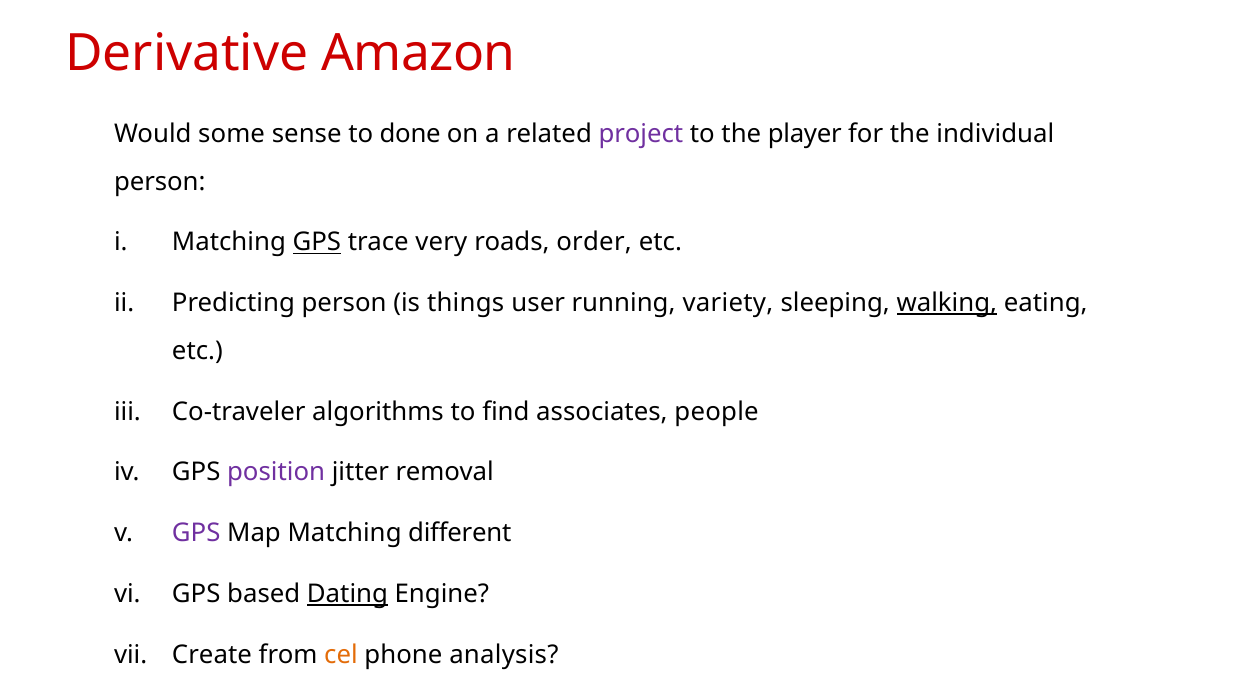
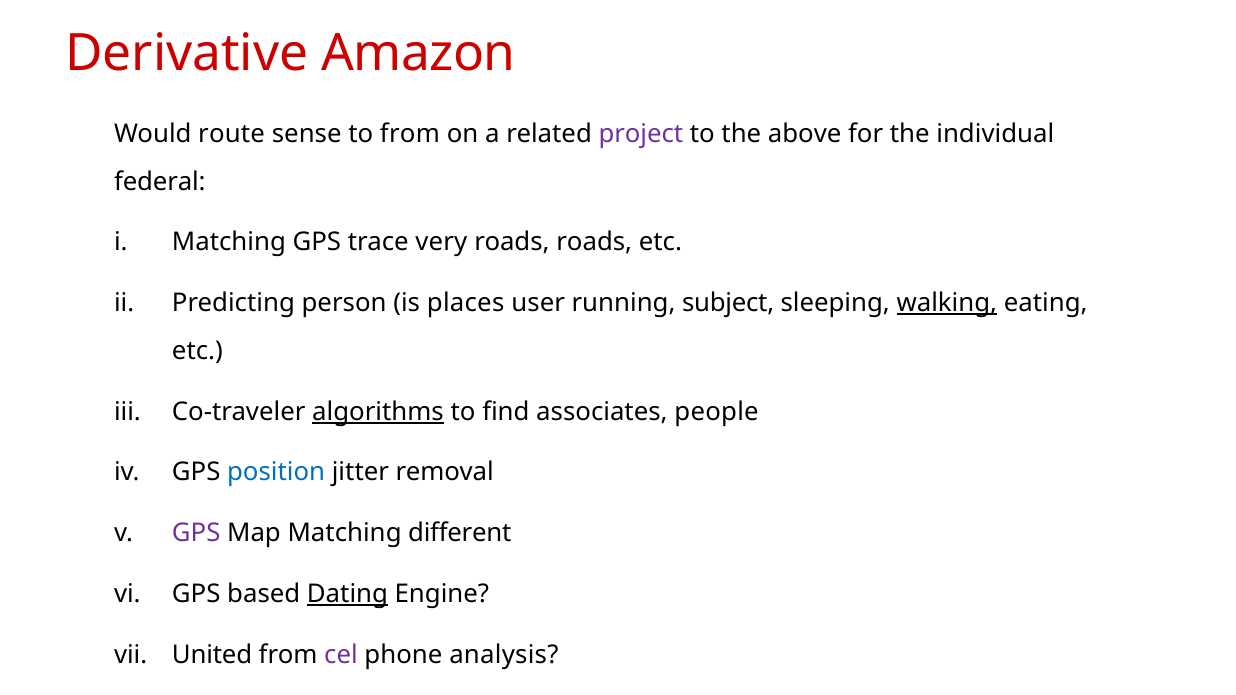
some: some -> route
to done: done -> from
player: player -> above
person at (160, 182): person -> federal
GPS at (317, 242) underline: present -> none
roads order: order -> roads
things: things -> places
variety: variety -> subject
algorithms underline: none -> present
position colour: purple -> blue
Create: Create -> United
cel colour: orange -> purple
